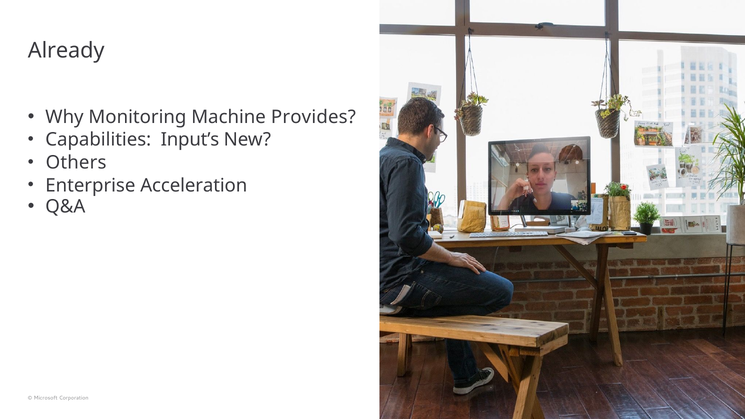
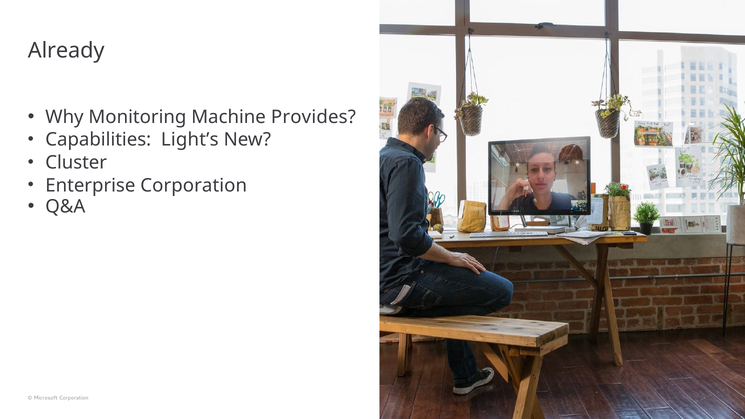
Input’s: Input’s -> Light’s
Others: Others -> Cluster
Enterprise Acceleration: Acceleration -> Corporation
